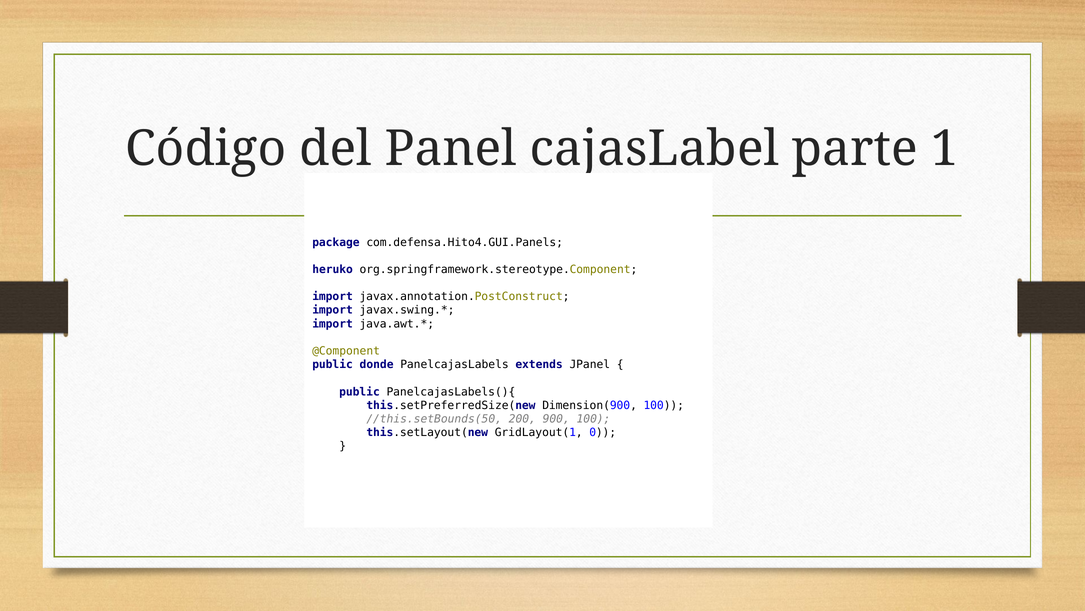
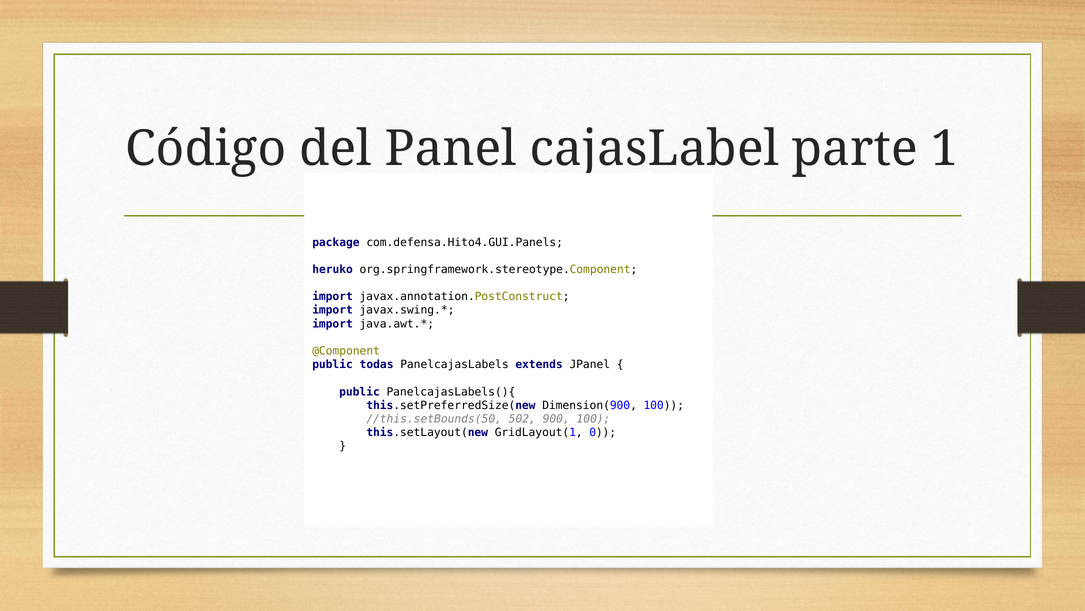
donde: donde -> todas
200: 200 -> 502
